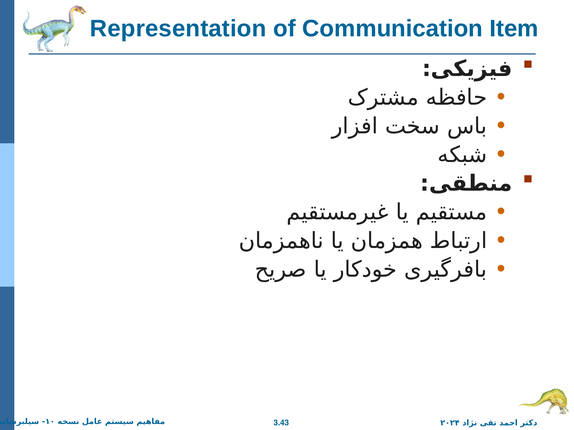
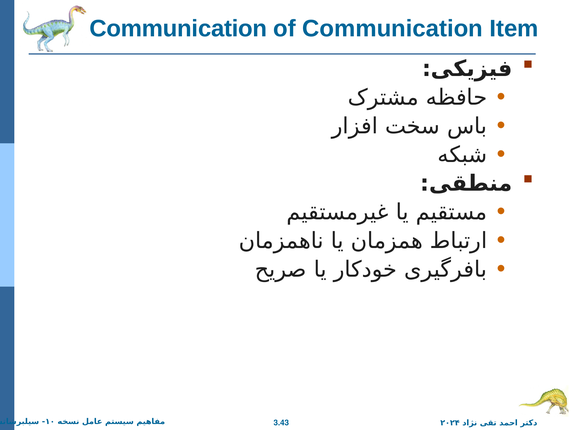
Representation at (178, 29): Representation -> Communication
